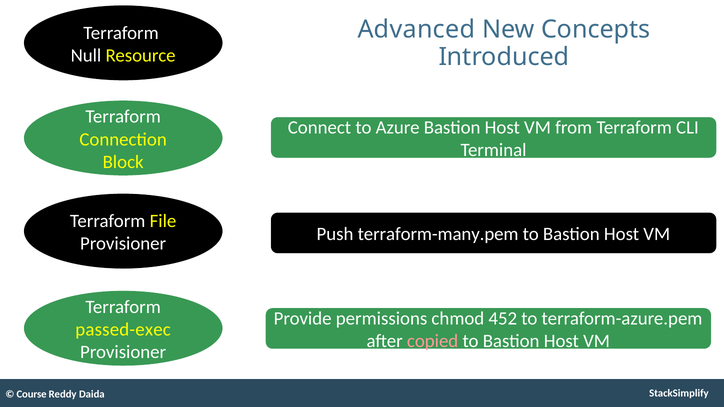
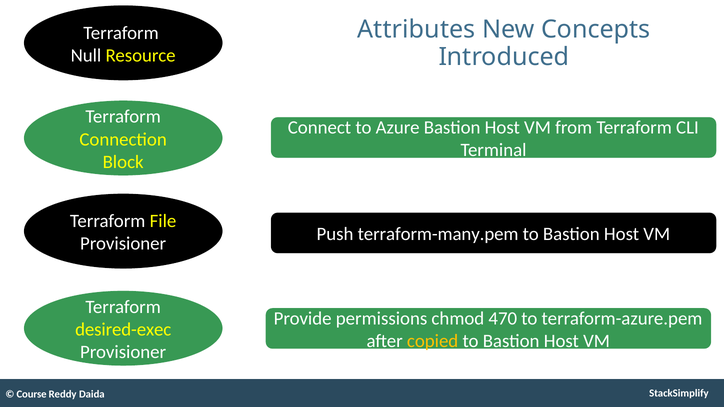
Advanced: Advanced -> Attributes
452: 452 -> 470
passed-exec: passed-exec -> desired-exec
copied colour: pink -> yellow
